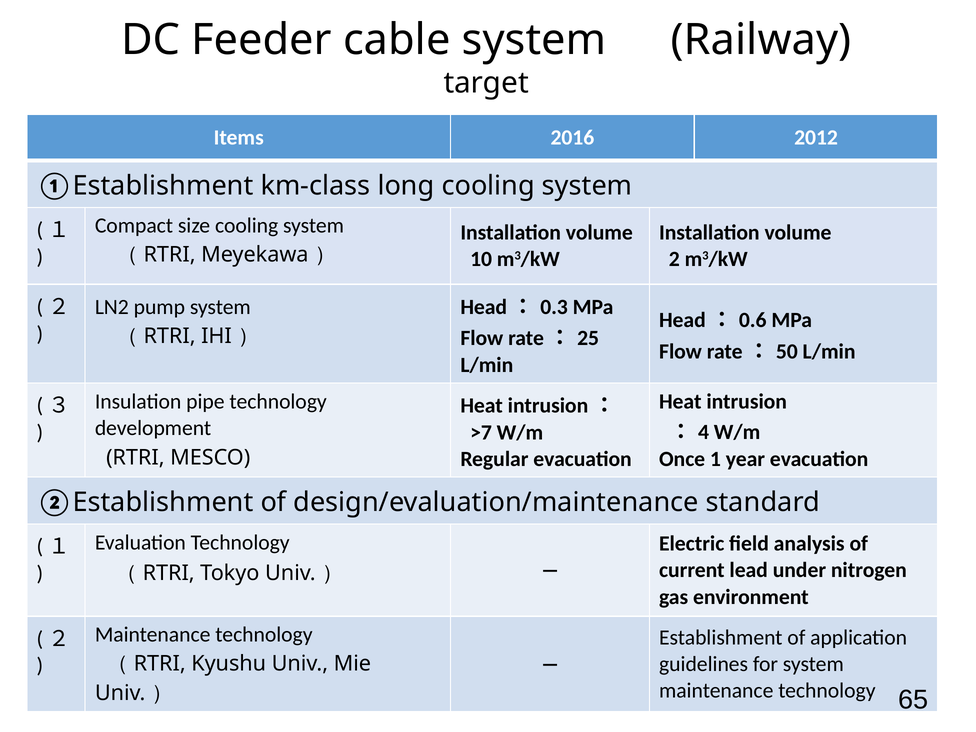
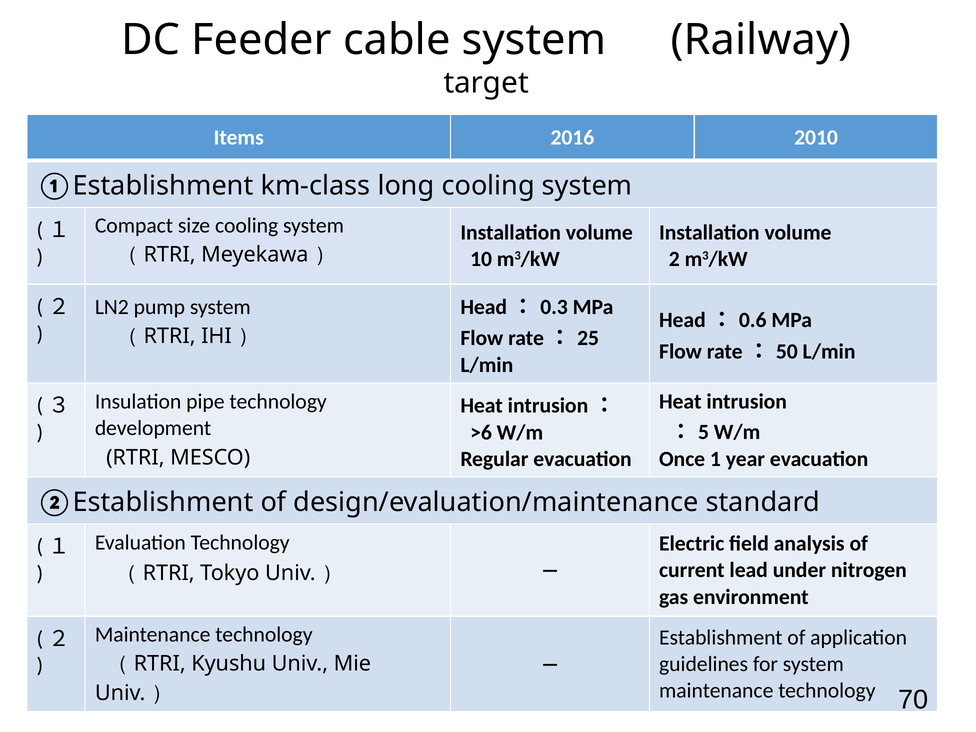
2012: 2012 -> 2010
>7: >7 -> >6
4: 4 -> 5
65: 65 -> 70
